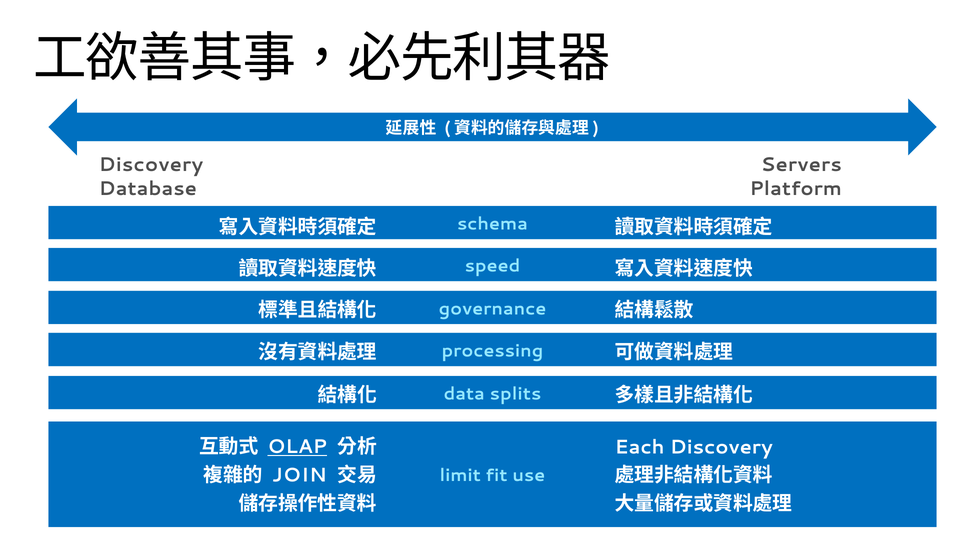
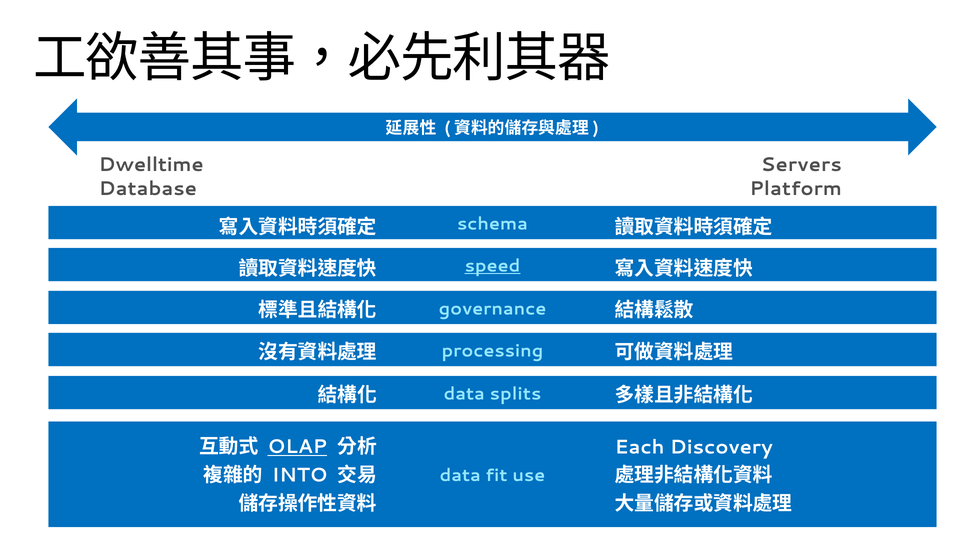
Discovery at (151, 165): Discovery -> Dwelltime
speed underline: none -> present
JOIN: JOIN -> INTO
limit at (460, 476): limit -> data
